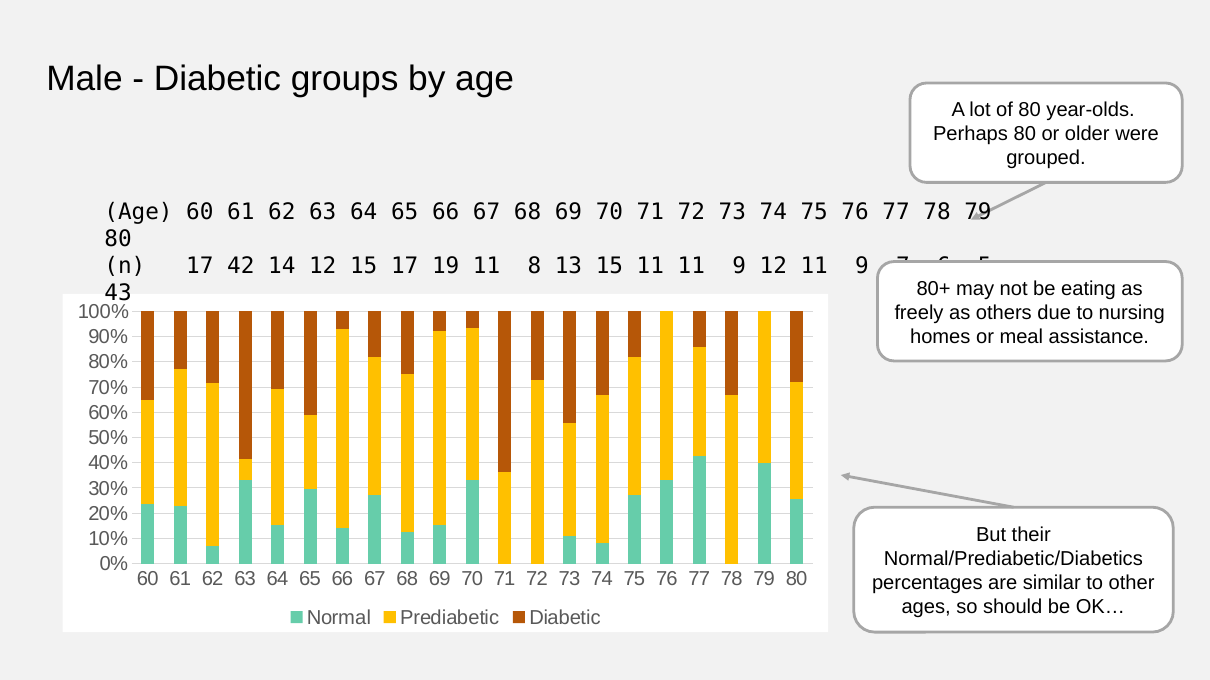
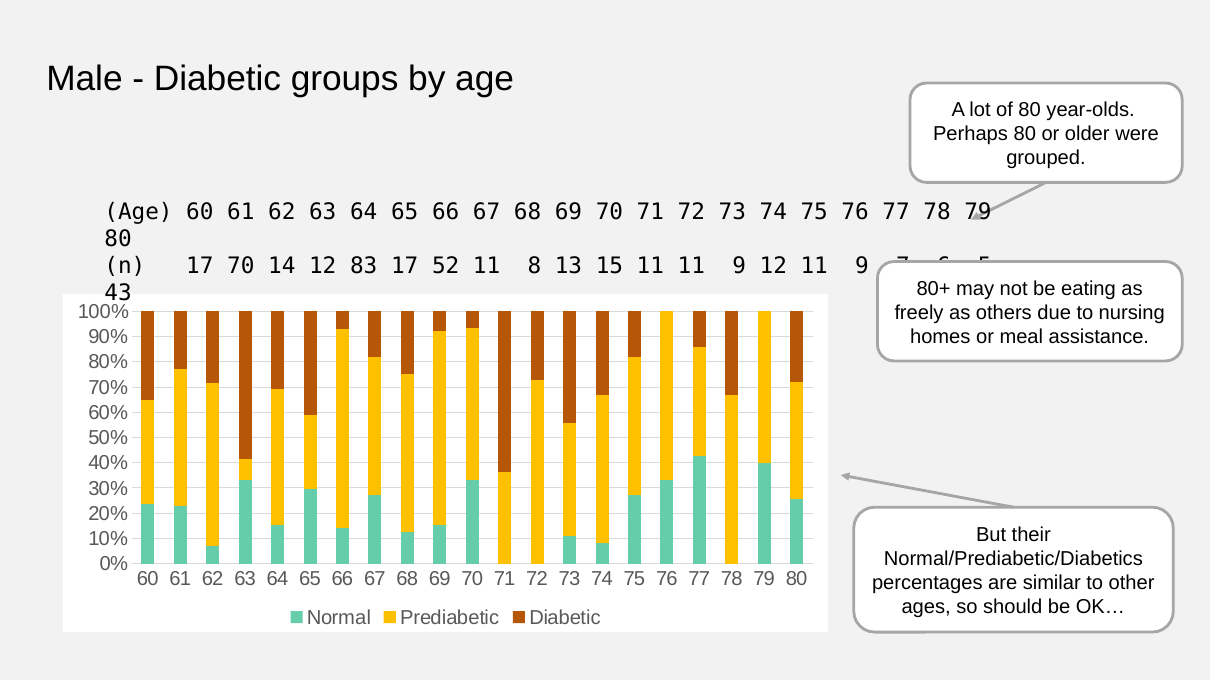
17 42: 42 -> 70
12 15: 15 -> 83
19: 19 -> 52
